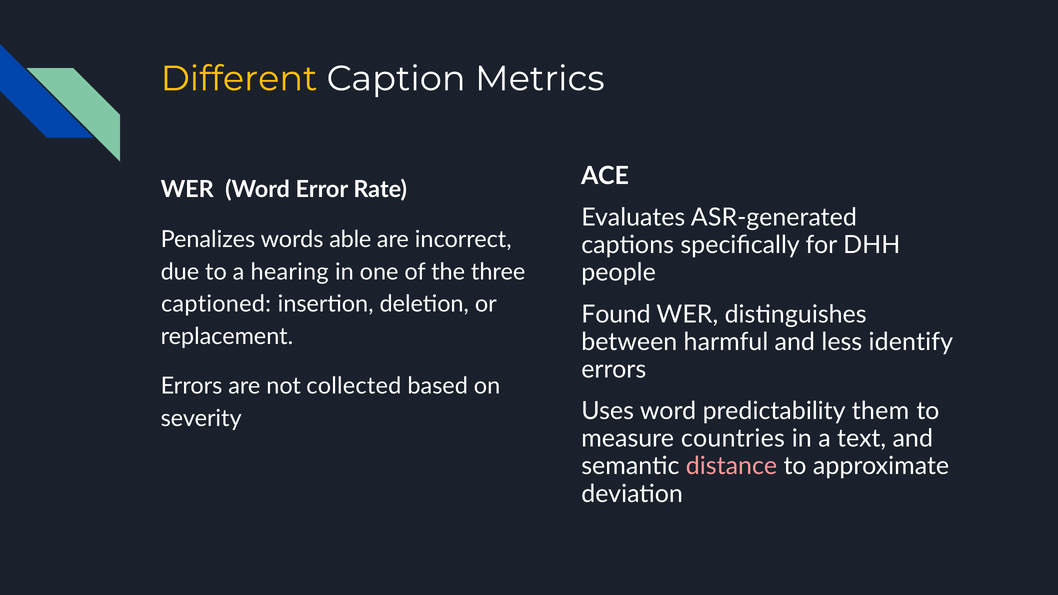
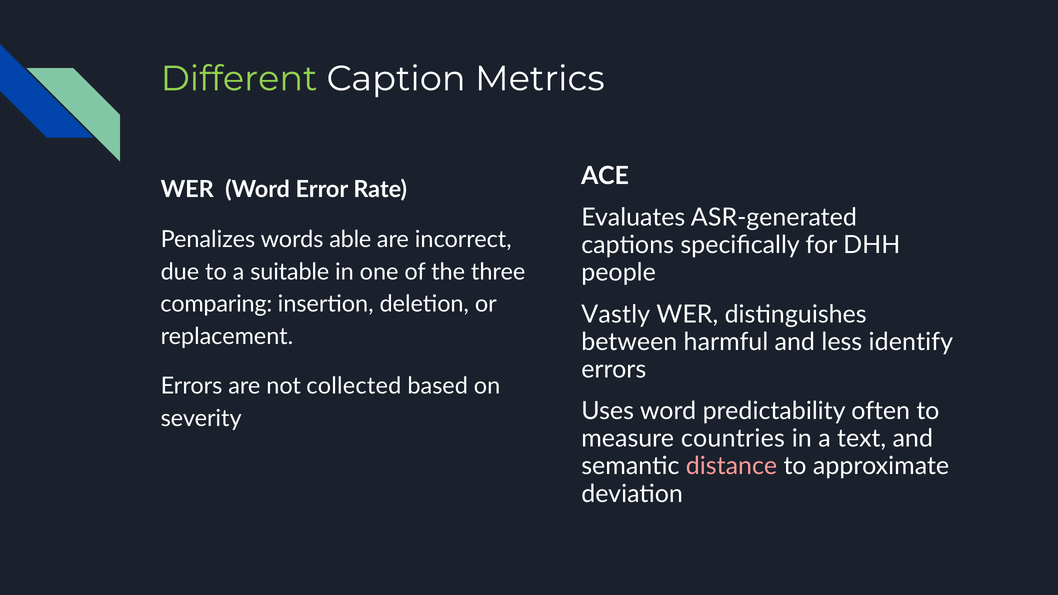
Different colour: yellow -> light green
hearing: hearing -> suitable
captioned: captioned -> comparing
Found: Found -> Vastly
them: them -> often
